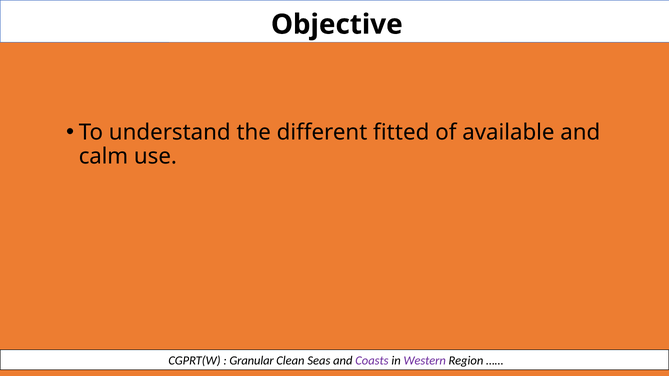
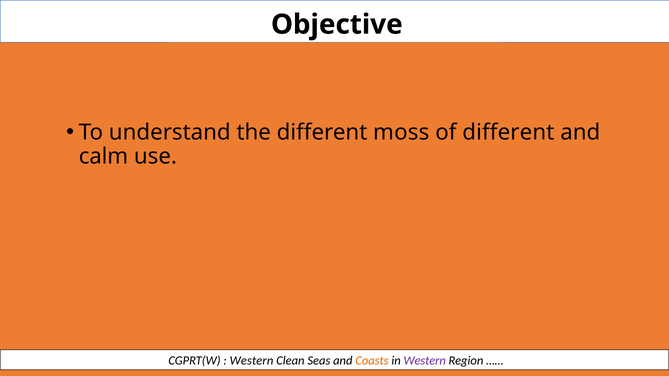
fitted: fitted -> moss
of available: available -> different
Granular at (252, 361): Granular -> Western
Coasts colour: purple -> orange
